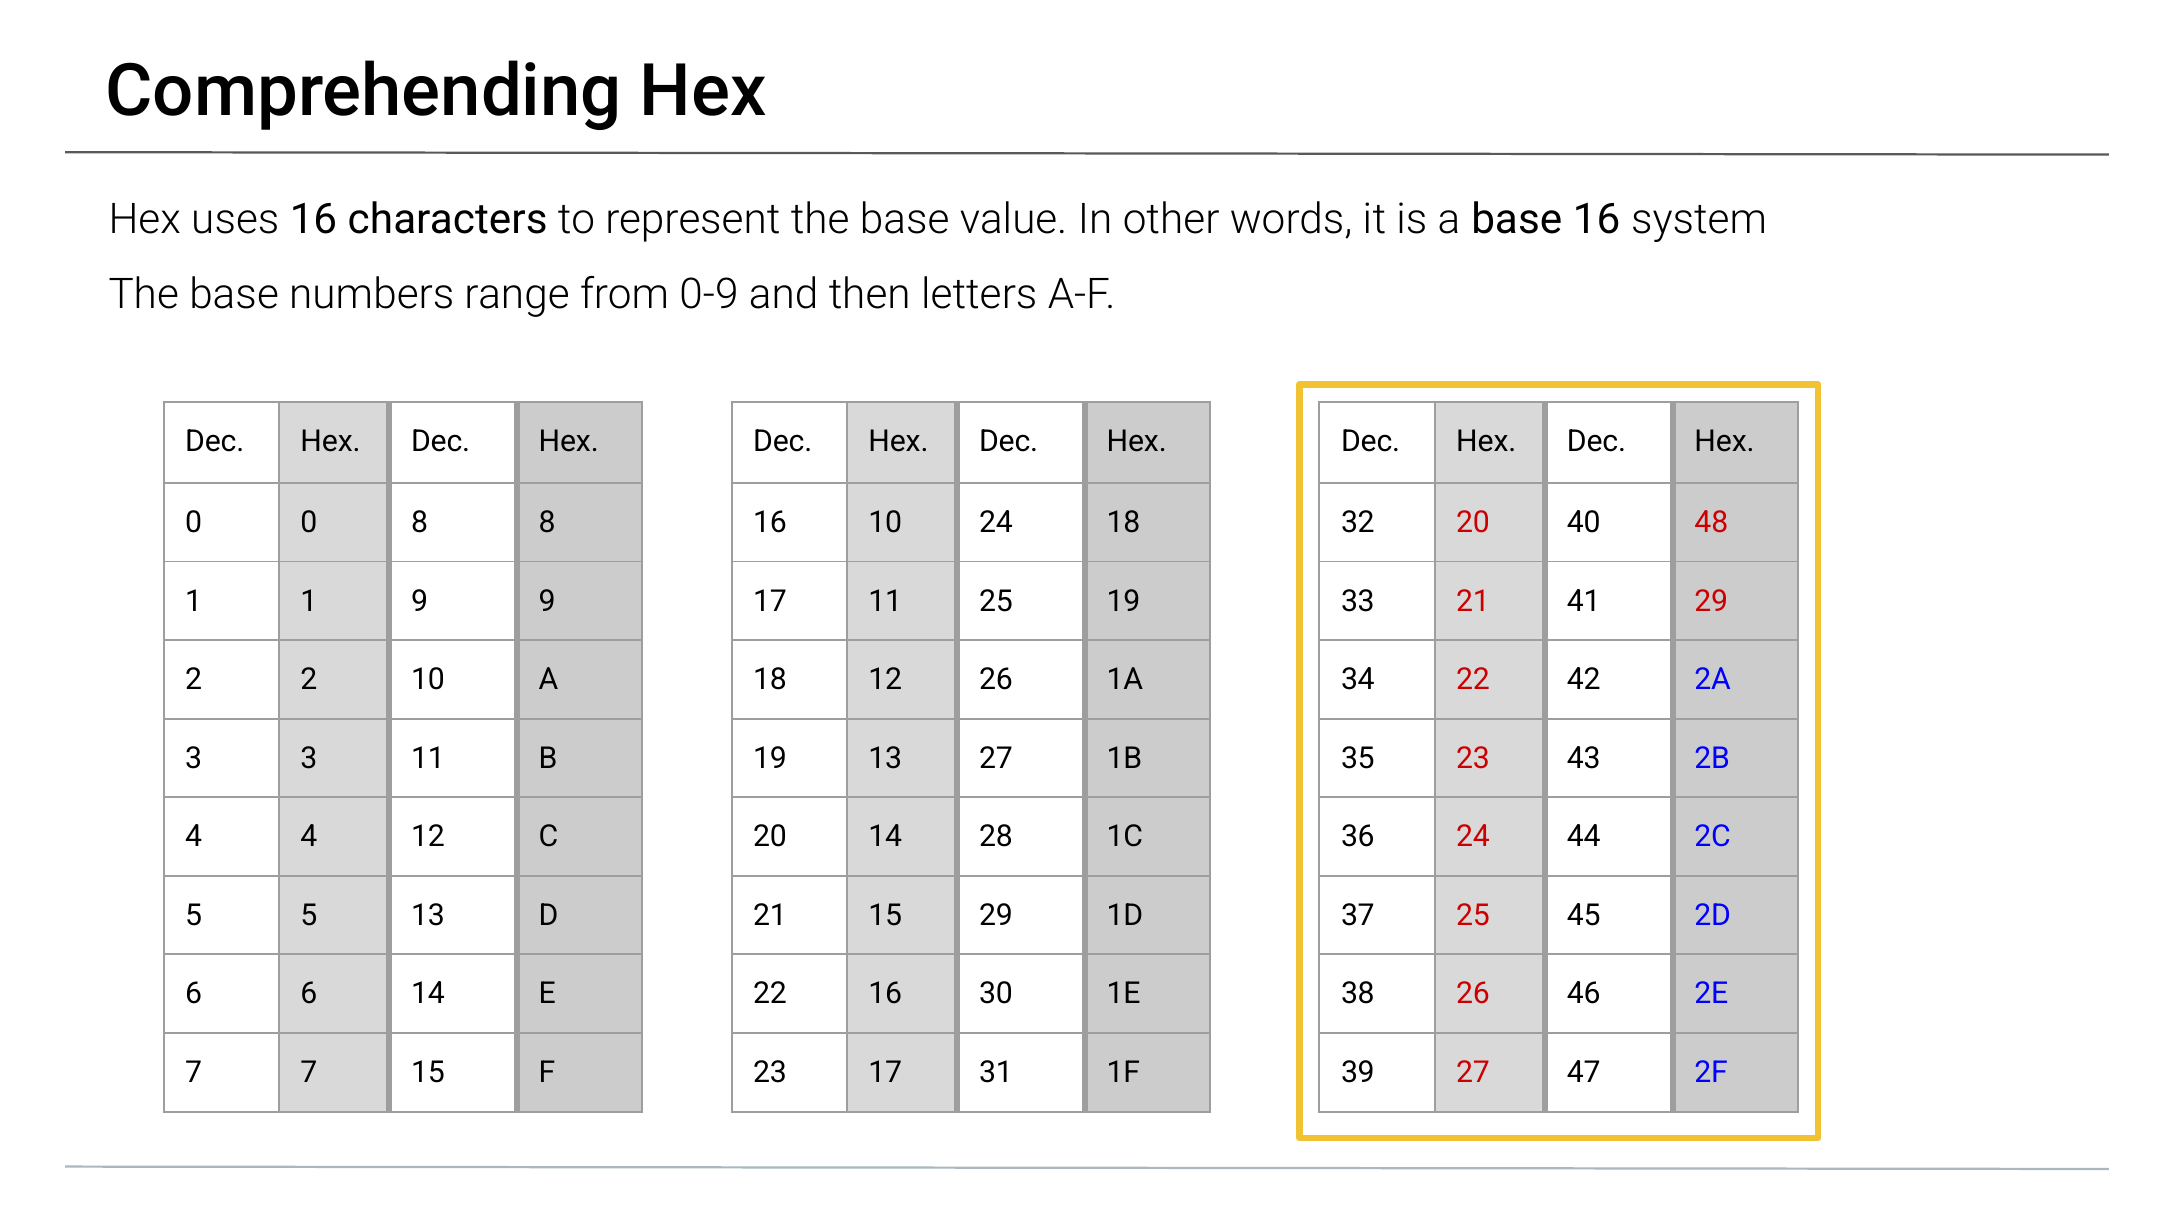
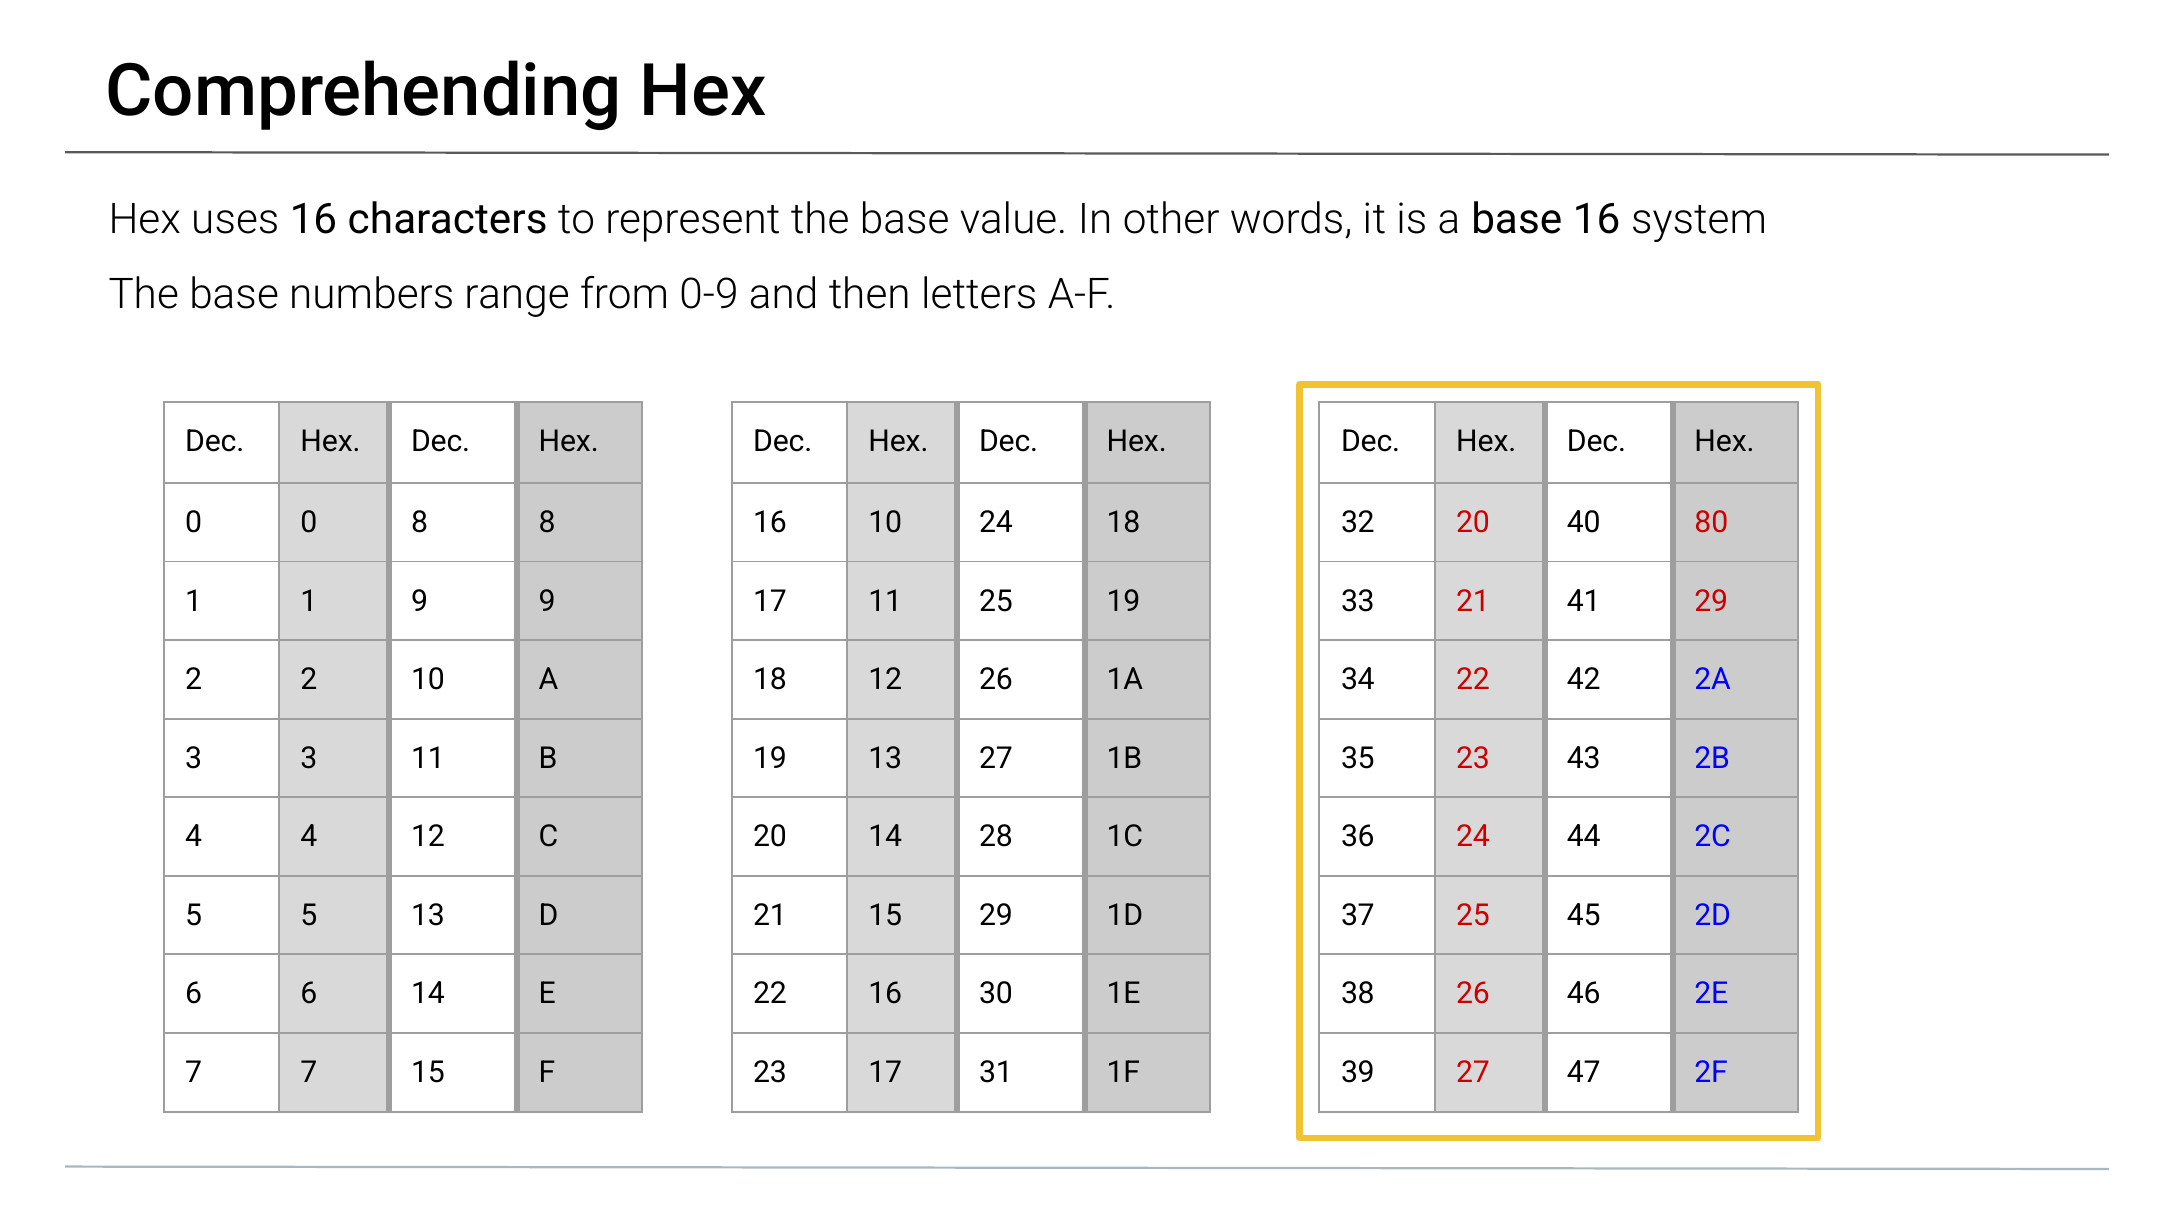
48: 48 -> 80
